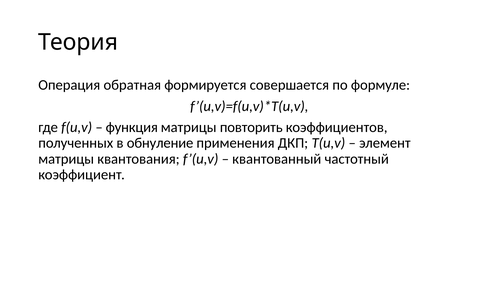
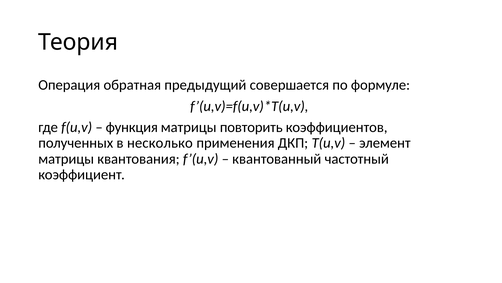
формируется: формируется -> предыдущий
обнуление: обнуление -> несколько
